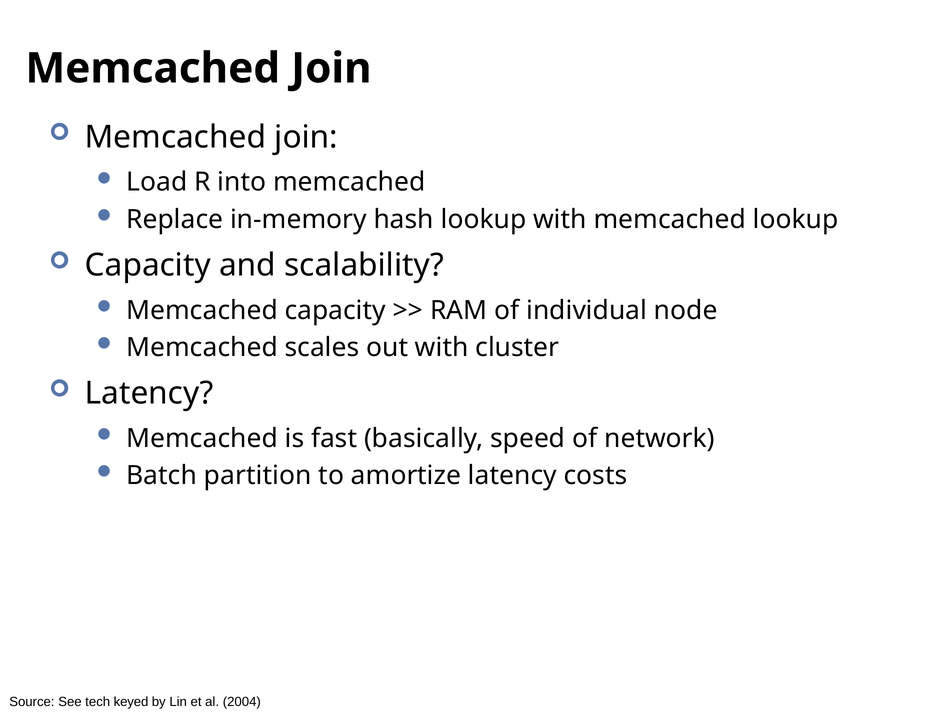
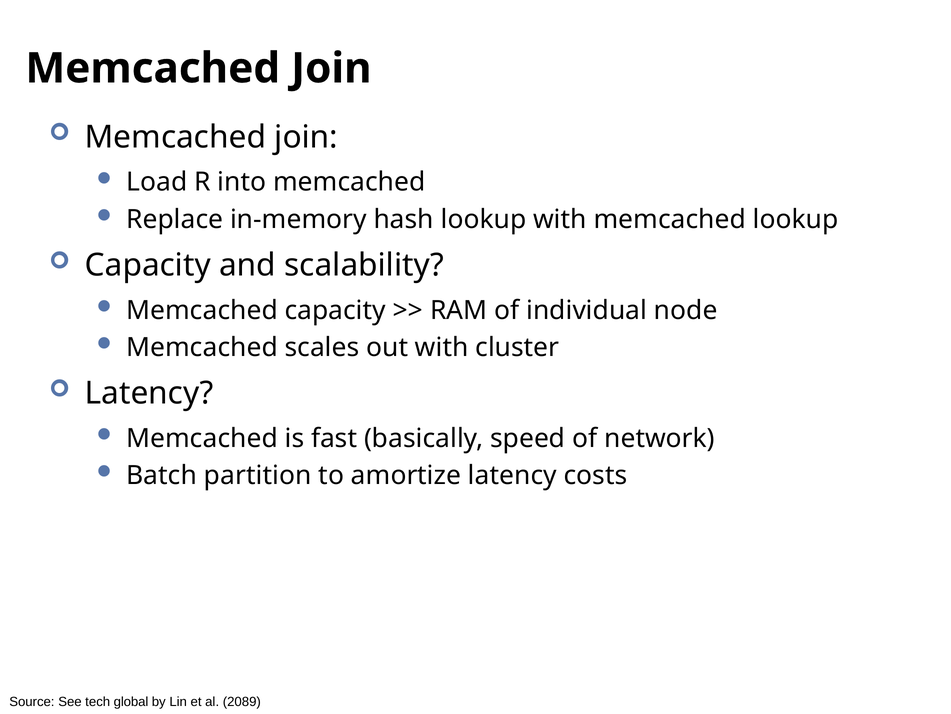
keyed: keyed -> global
2004: 2004 -> 2089
